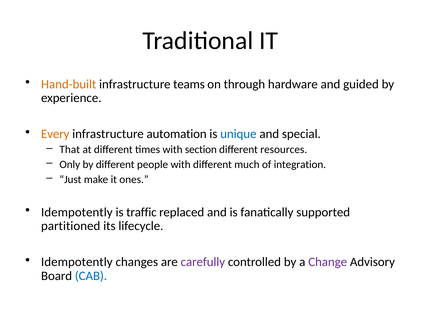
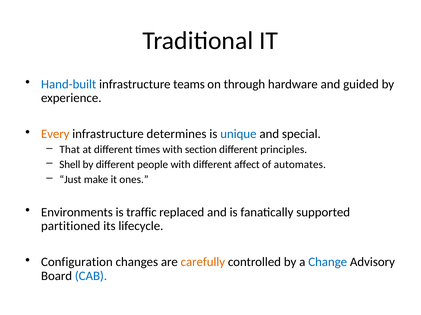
Hand-built colour: orange -> blue
automation: automation -> determines
resources: resources -> principles
Only: Only -> Shell
much: much -> affect
integration: integration -> automates
Idempotently at (77, 213): Idempotently -> Environments
Idempotently at (77, 263): Idempotently -> Configuration
carefully colour: purple -> orange
Change colour: purple -> blue
